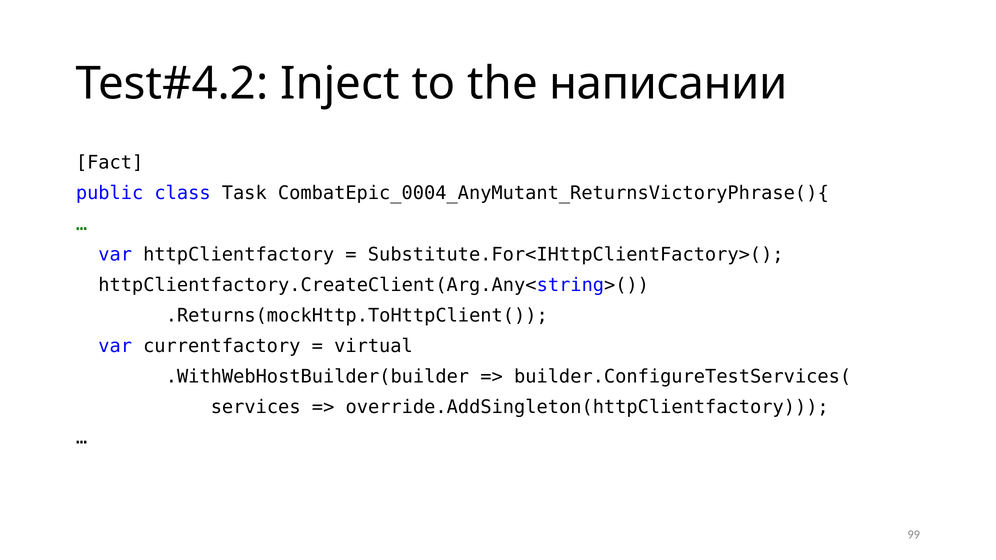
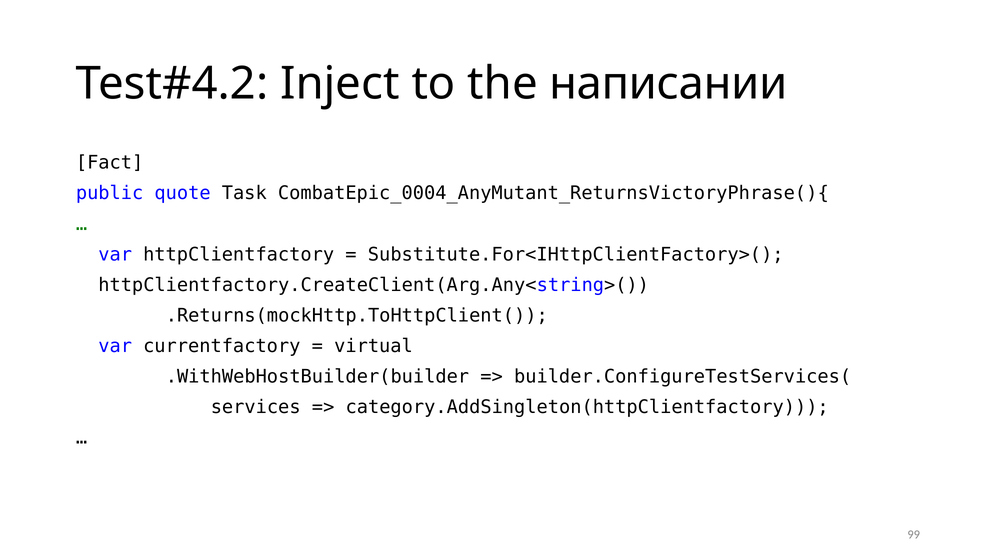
class: class -> quote
override.AddSingleton(httpClientfactory: override.AddSingleton(httpClientfactory -> category.AddSingleton(httpClientfactory
